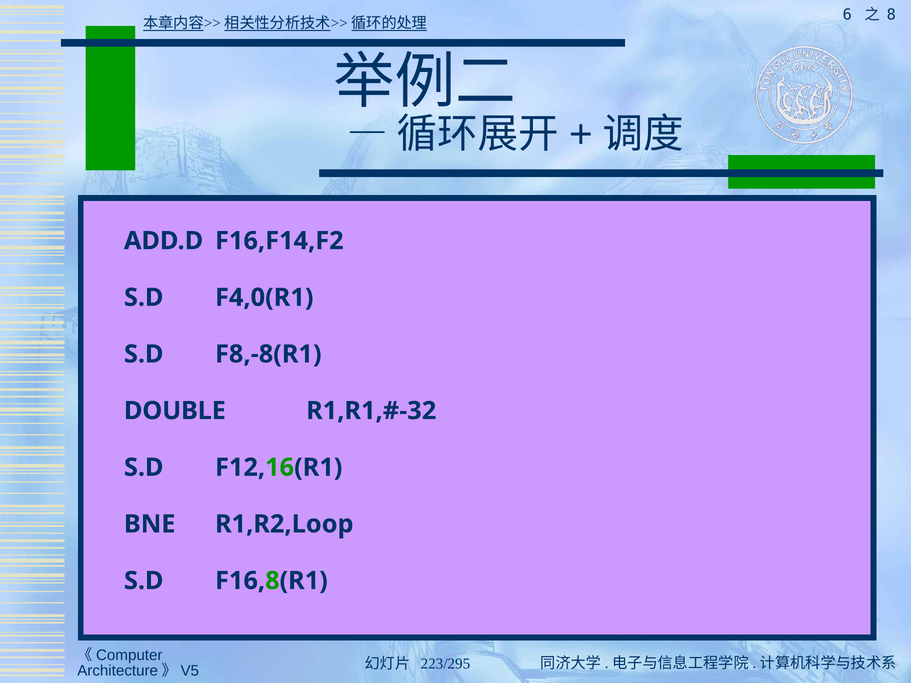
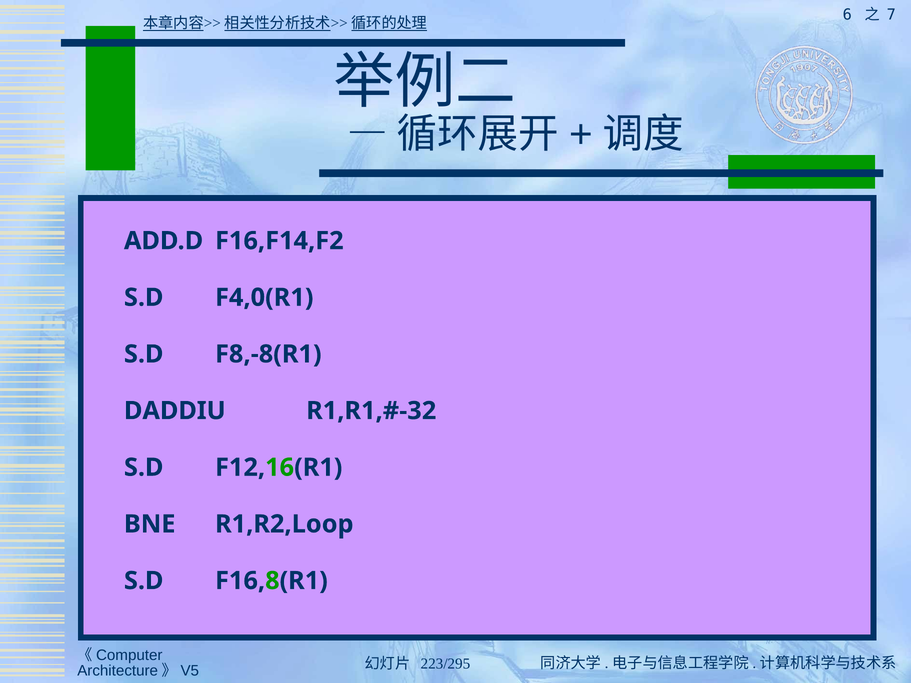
8: 8 -> 7
DOUBLE: DOUBLE -> DADDIU
